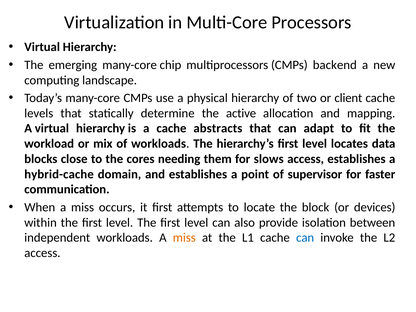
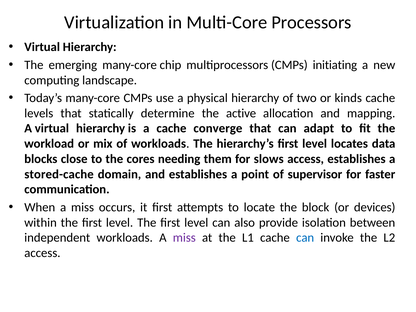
backend: backend -> initiating
client: client -> kinds
abstracts: abstracts -> converge
hybrid-cache: hybrid-cache -> stored-cache
miss at (184, 238) colour: orange -> purple
